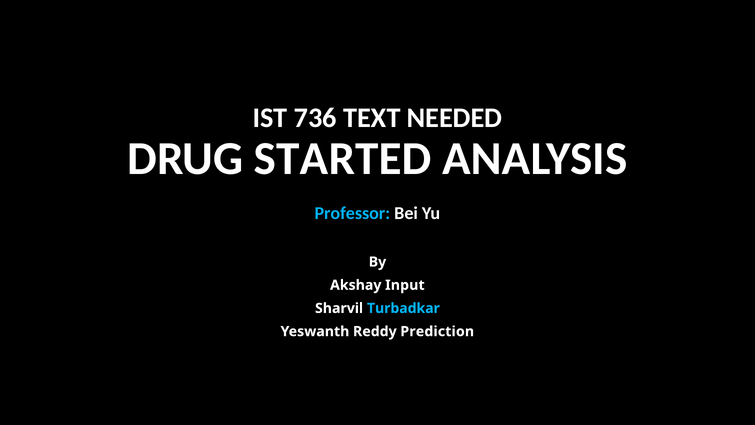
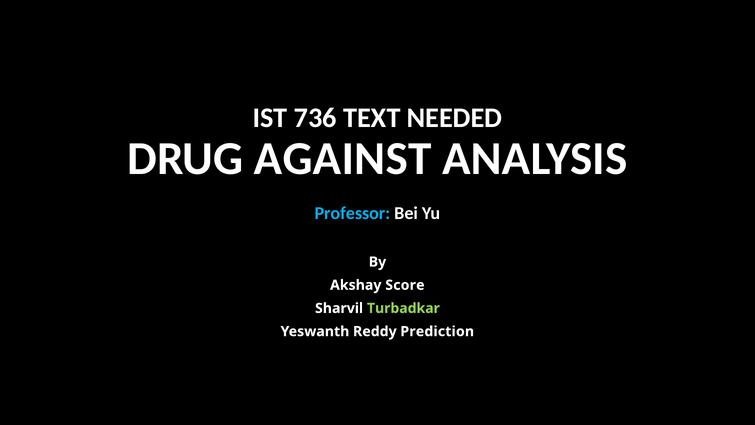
STARTED: STARTED -> AGAINST
Input: Input -> Score
Turbadkar colour: light blue -> light green
